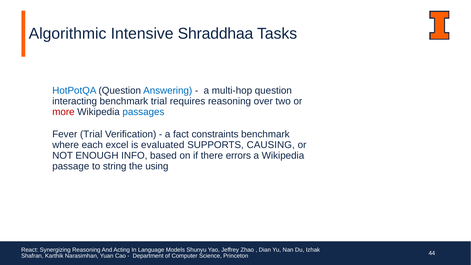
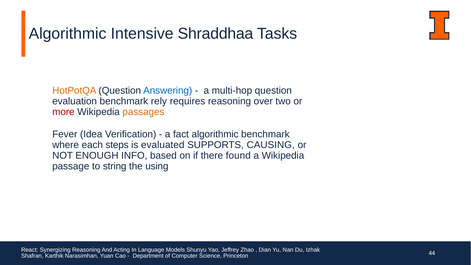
HotPotQA colour: blue -> orange
interacting: interacting -> evaluation
benchmark trial: trial -> rely
passages colour: blue -> orange
Fever Trial: Trial -> Idea
fact constraints: constraints -> algorithmic
excel: excel -> steps
errors: errors -> found
